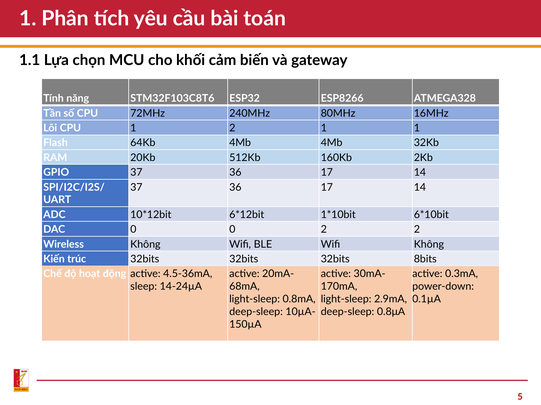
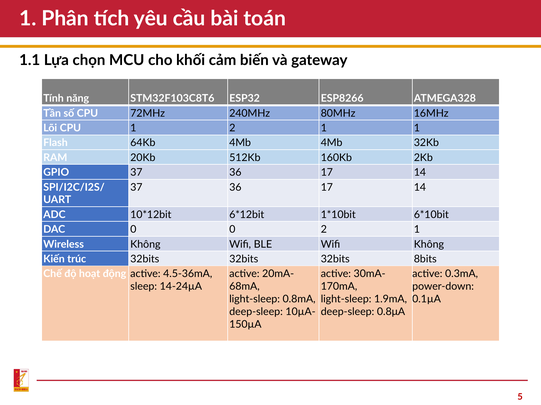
0 2 2: 2 -> 1
2.9mA: 2.9mA -> 1.9mA
